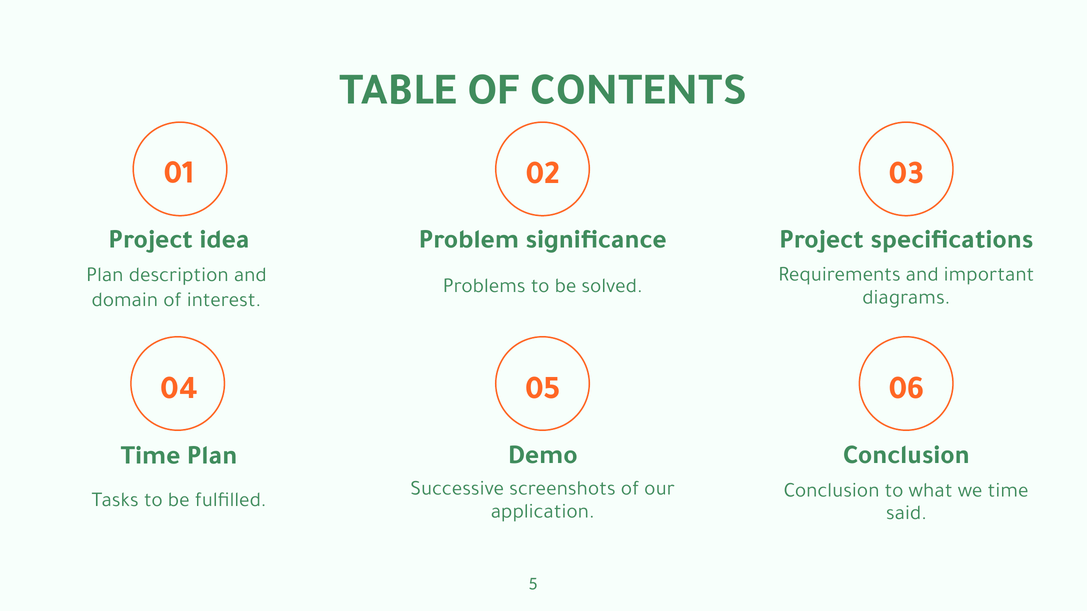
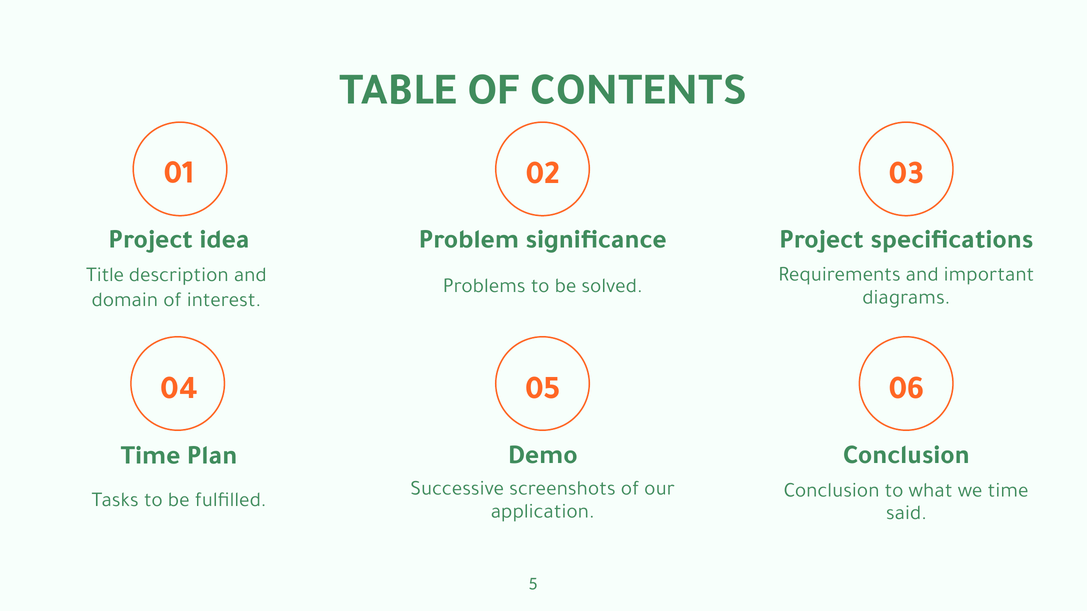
Plan at (105, 274): Plan -> Title
